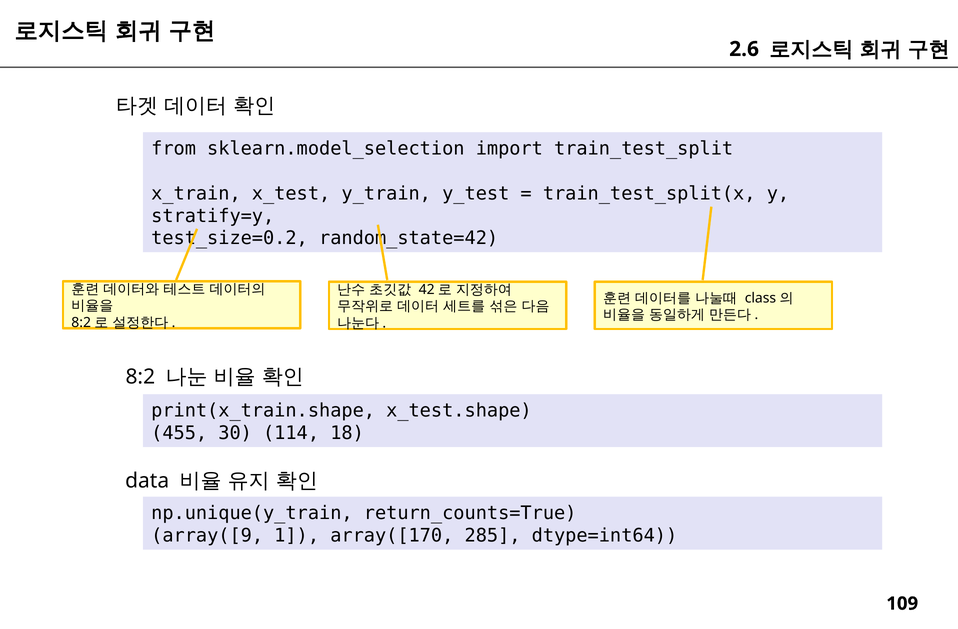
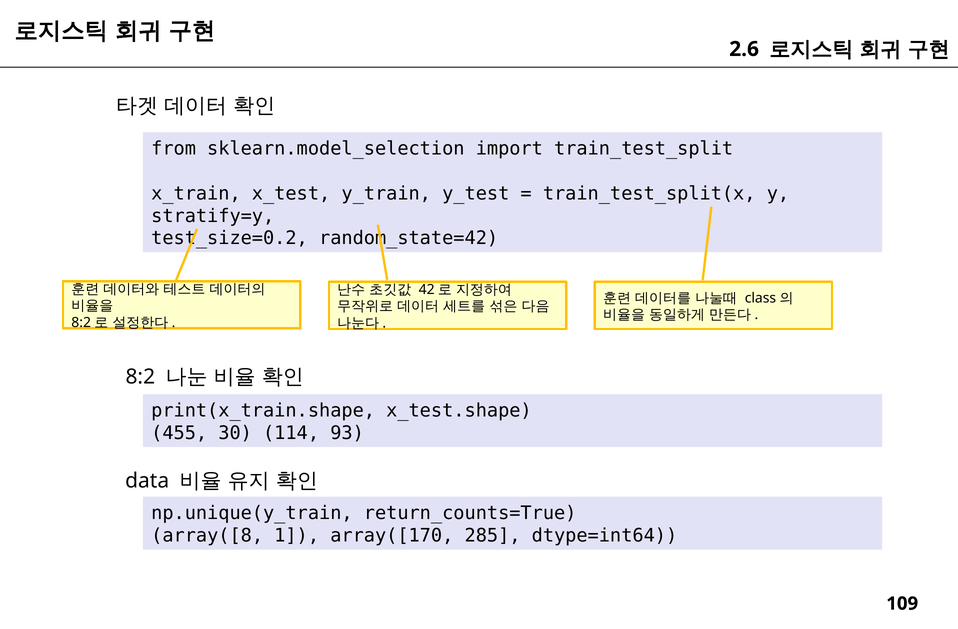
18: 18 -> 93
array([9: array([9 -> array([8
